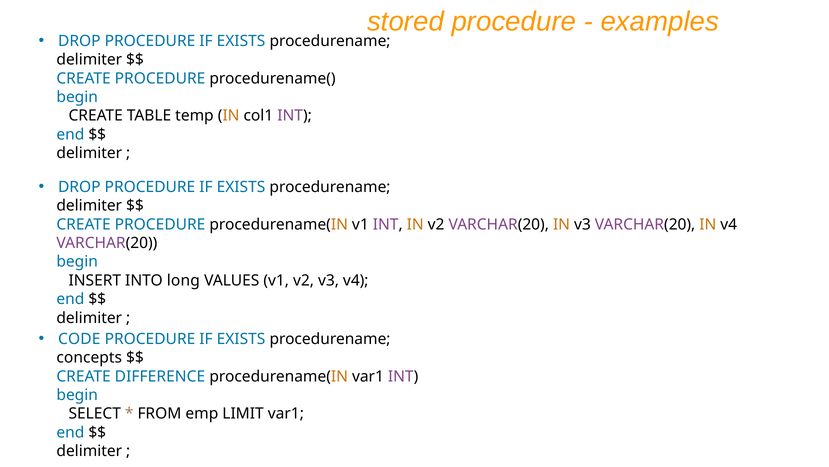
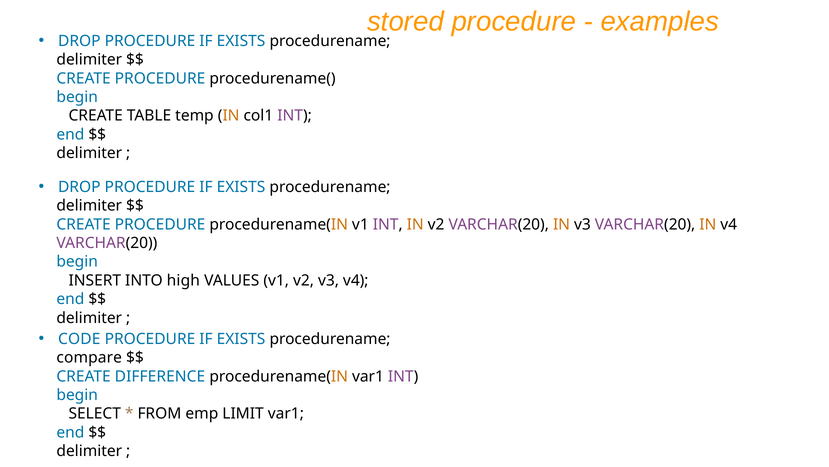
long: long -> high
concepts: concepts -> compare
